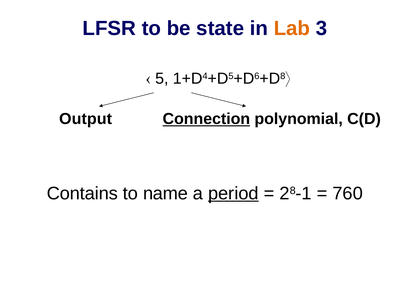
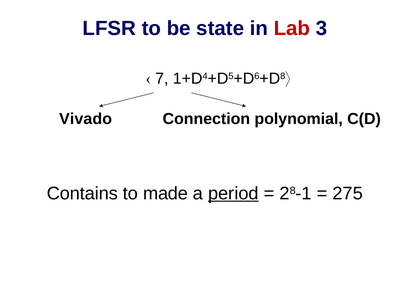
Lab colour: orange -> red
5: 5 -> 7
Output: Output -> Vivado
Connection underline: present -> none
name: name -> made
760: 760 -> 275
